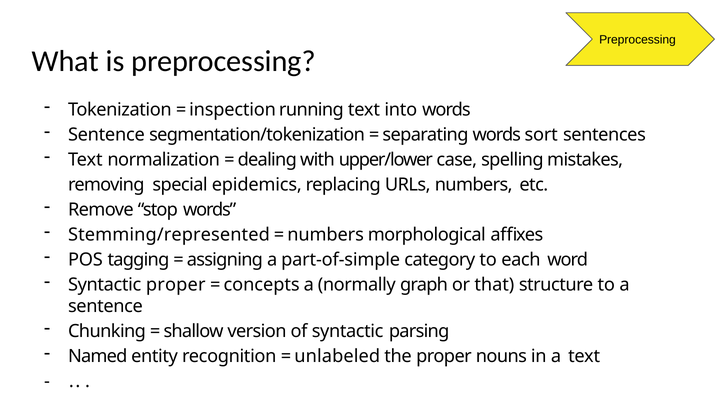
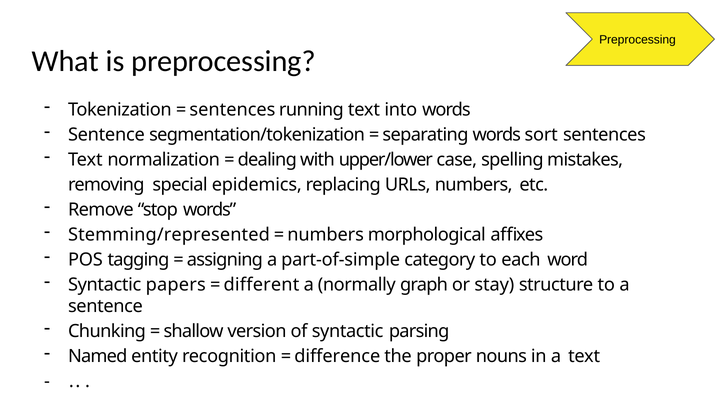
inspection at (233, 110): inspection -> sentences
Syntactic proper: proper -> papers
concepts: concepts -> different
that: that -> stay
unlabeled: unlabeled -> difference
